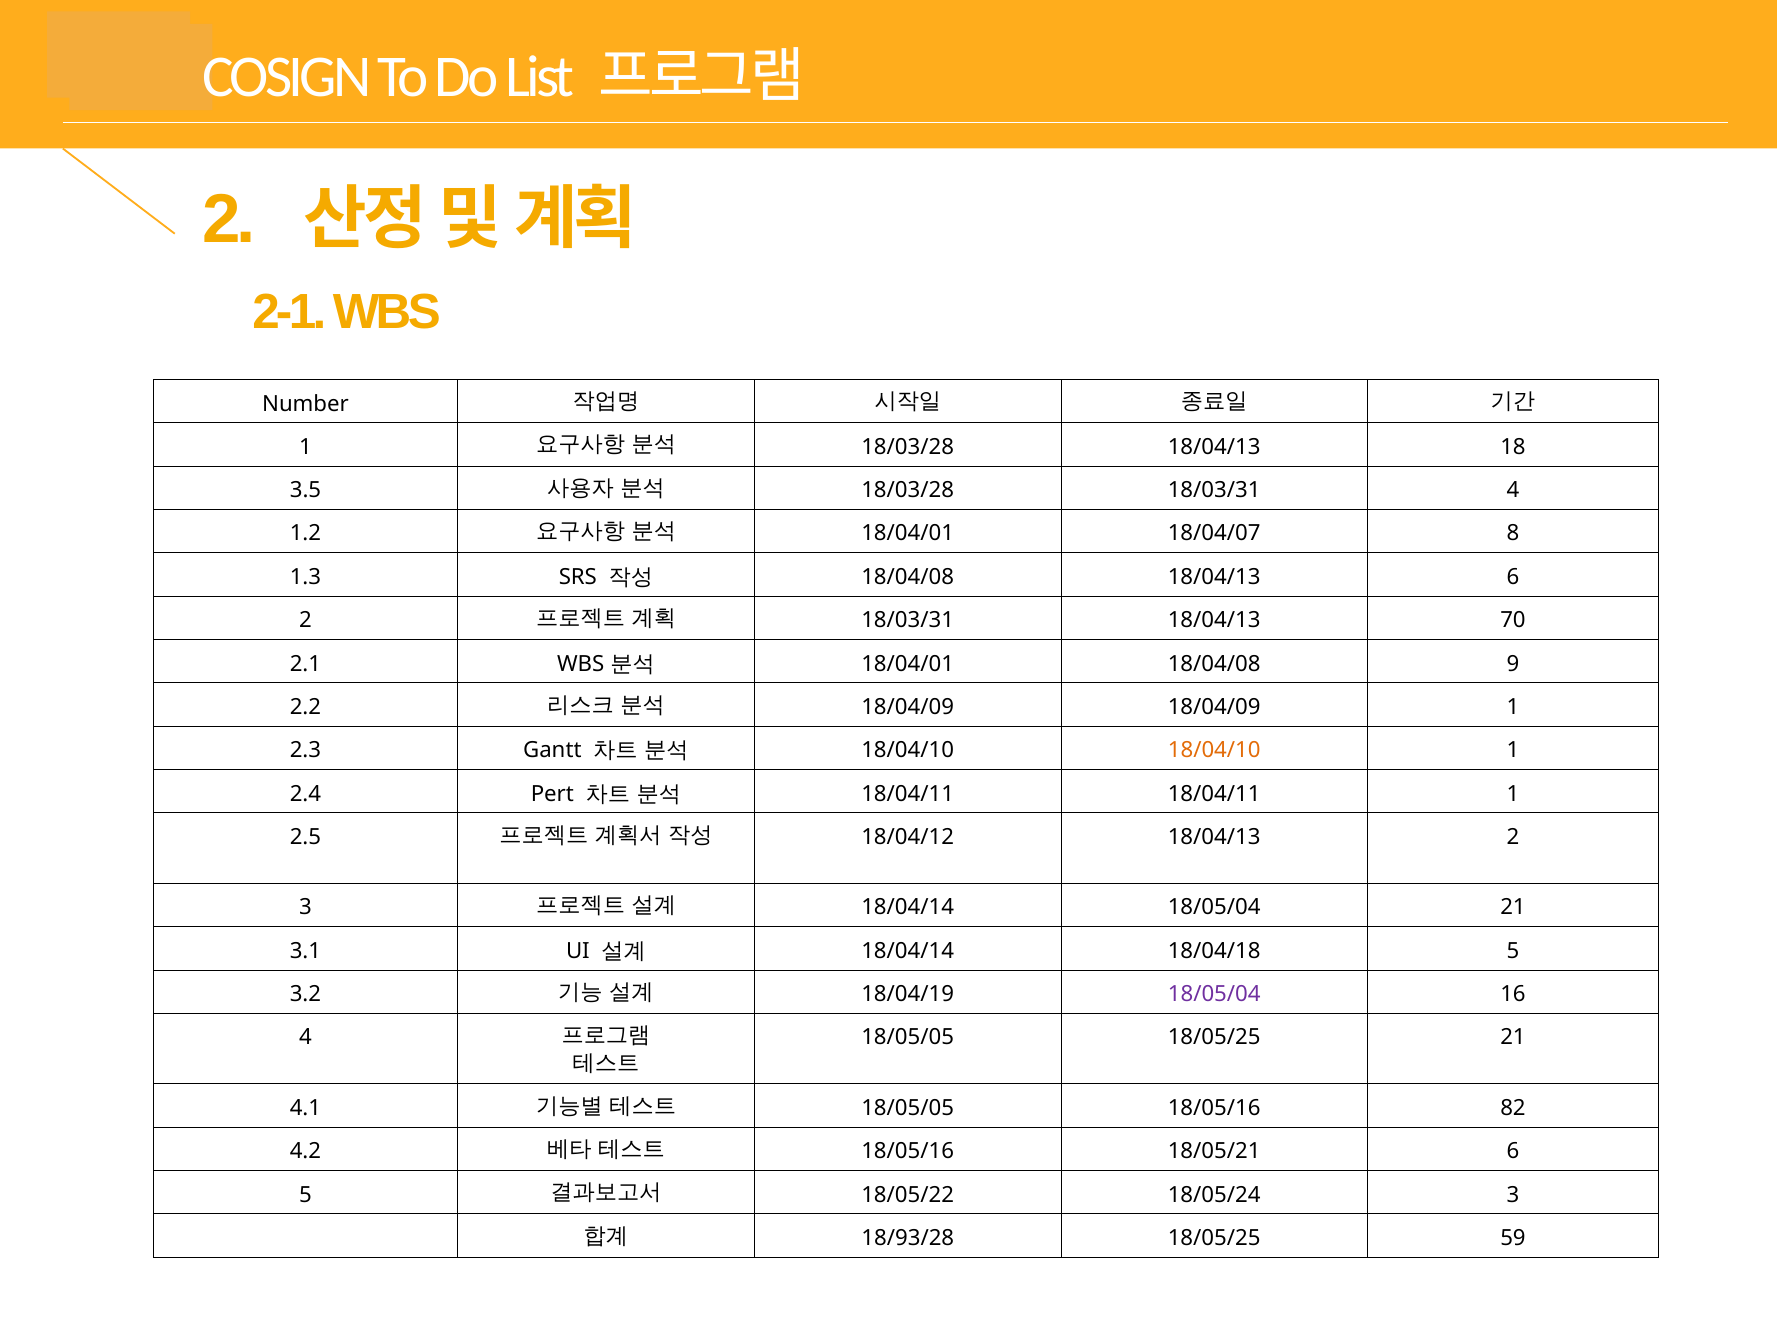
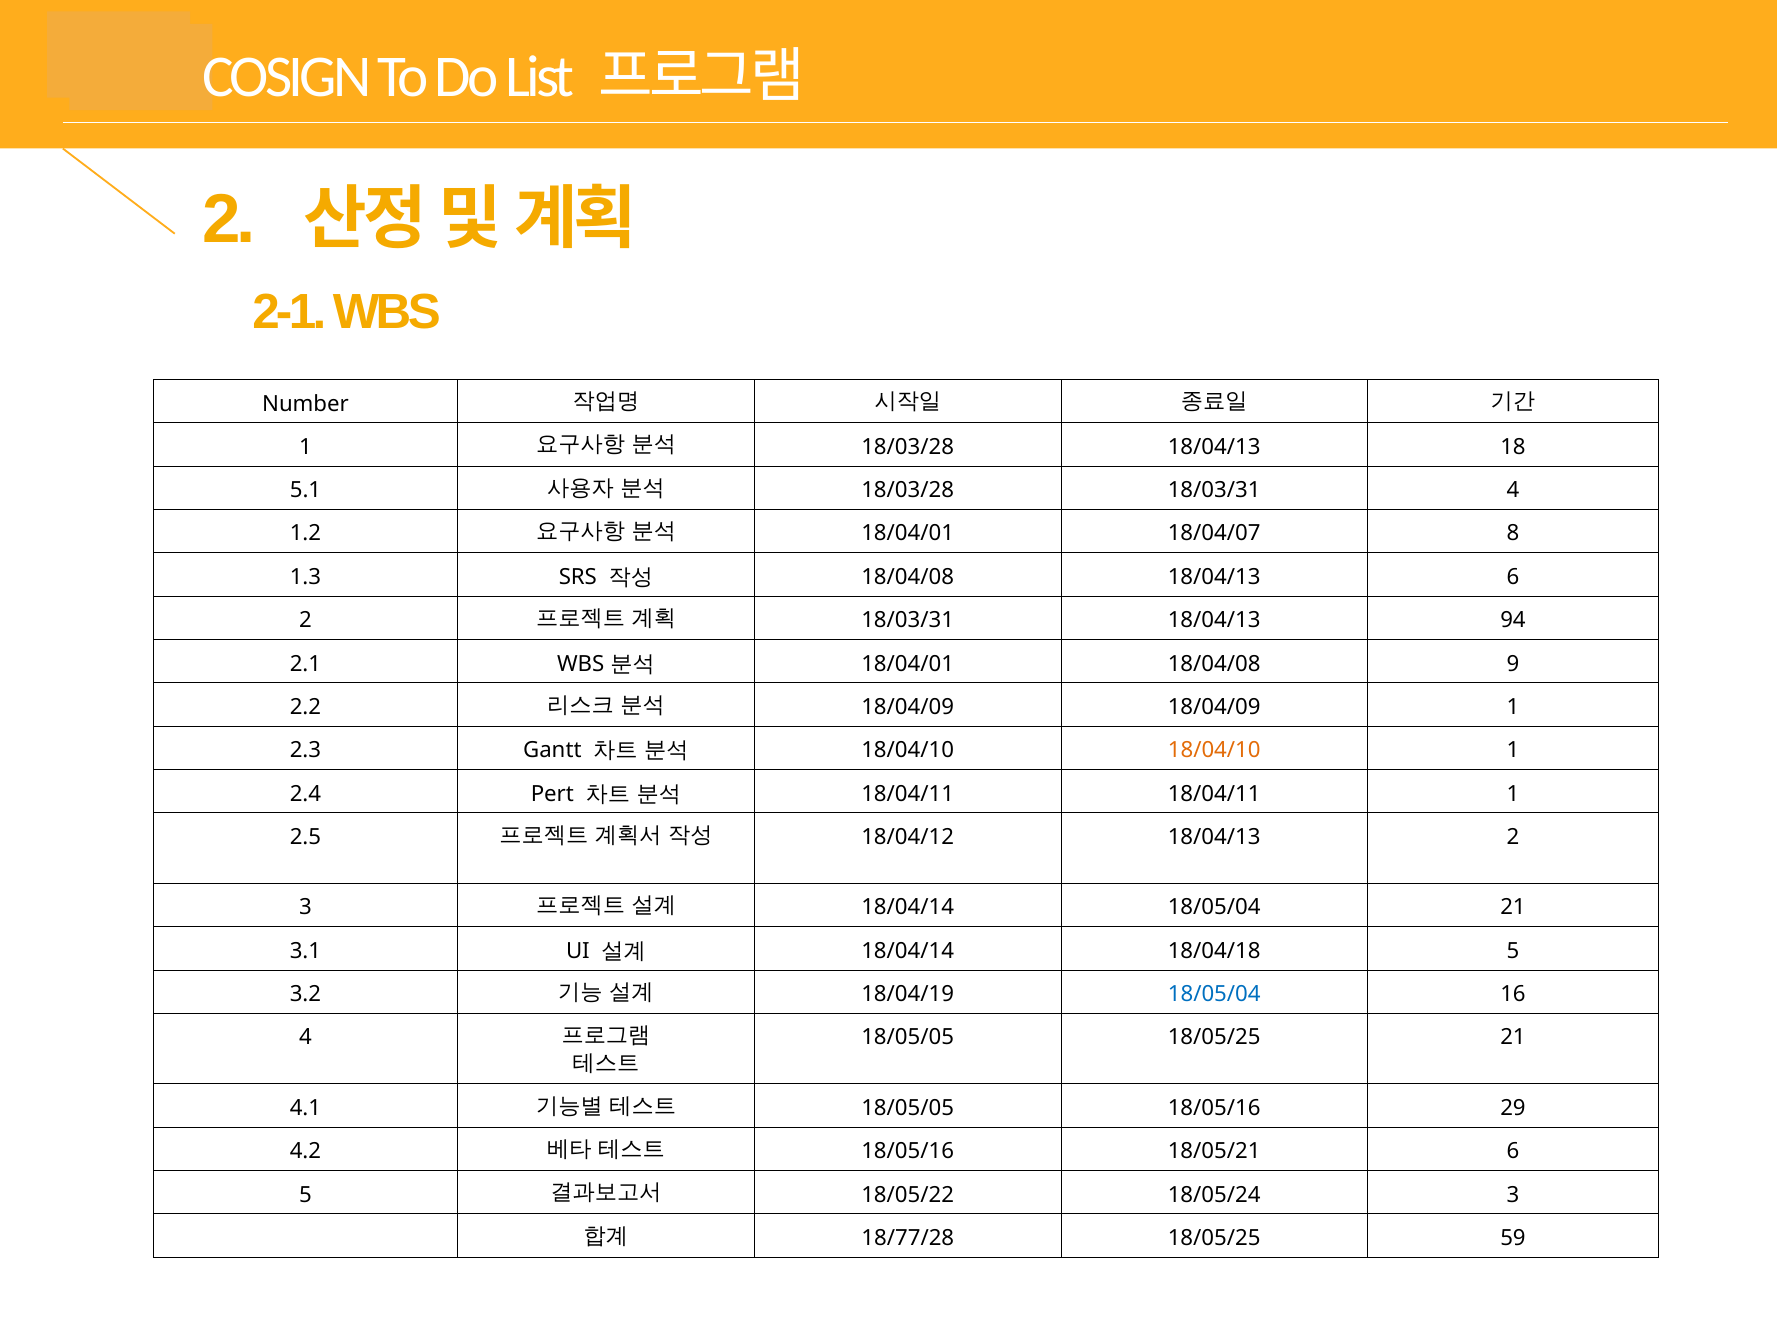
3.5: 3.5 -> 5.1
70: 70 -> 94
18/05/04 at (1214, 995) colour: purple -> blue
82: 82 -> 29
18/93/28: 18/93/28 -> 18/77/28
